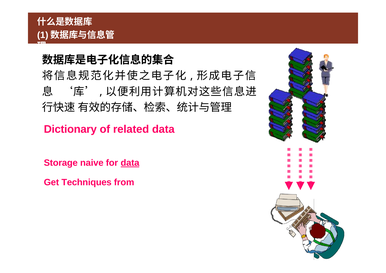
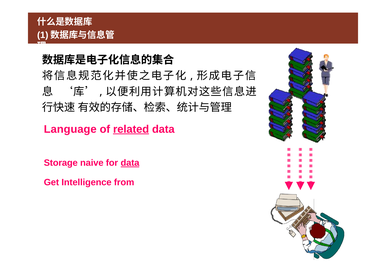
Dictionary: Dictionary -> Language
related underline: none -> present
Techniques: Techniques -> Intelligence
